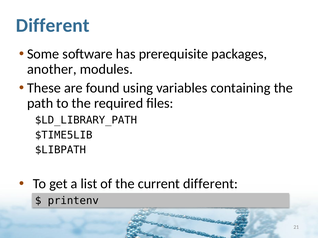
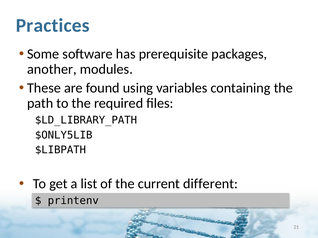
Different at (53, 26): Different -> Practices
$TIME5LIB: $TIME5LIB -> $ONLY5LIB
